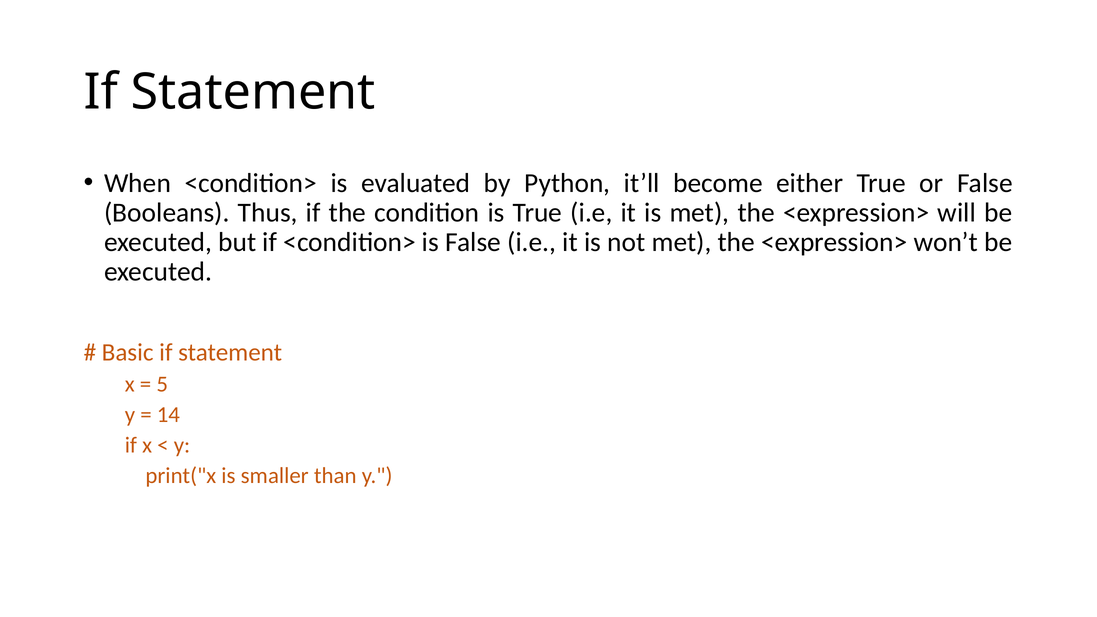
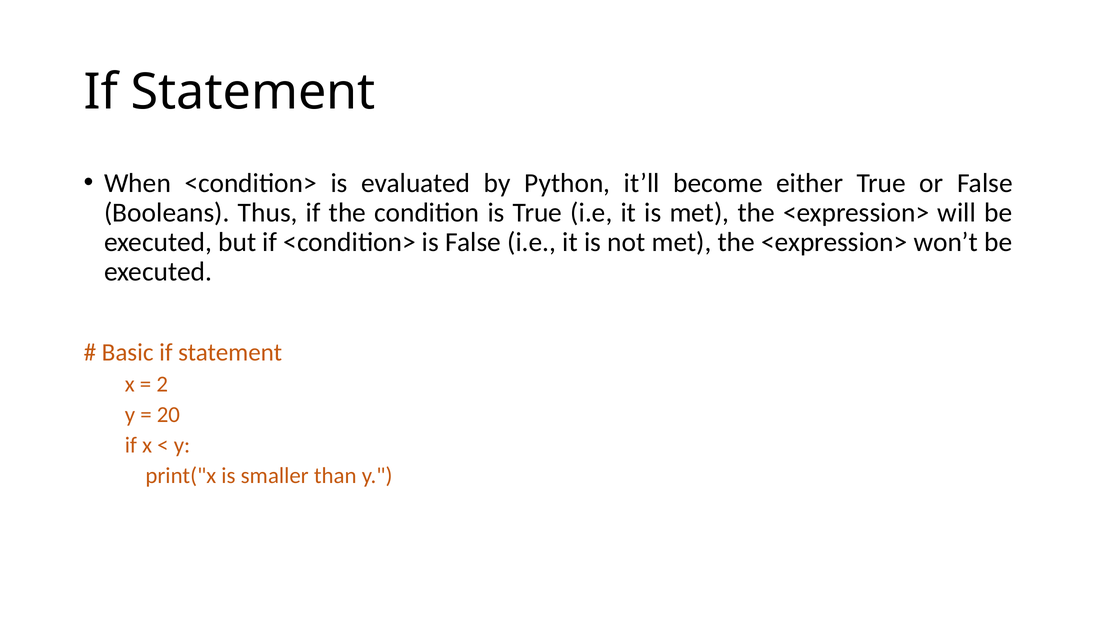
5: 5 -> 2
14: 14 -> 20
